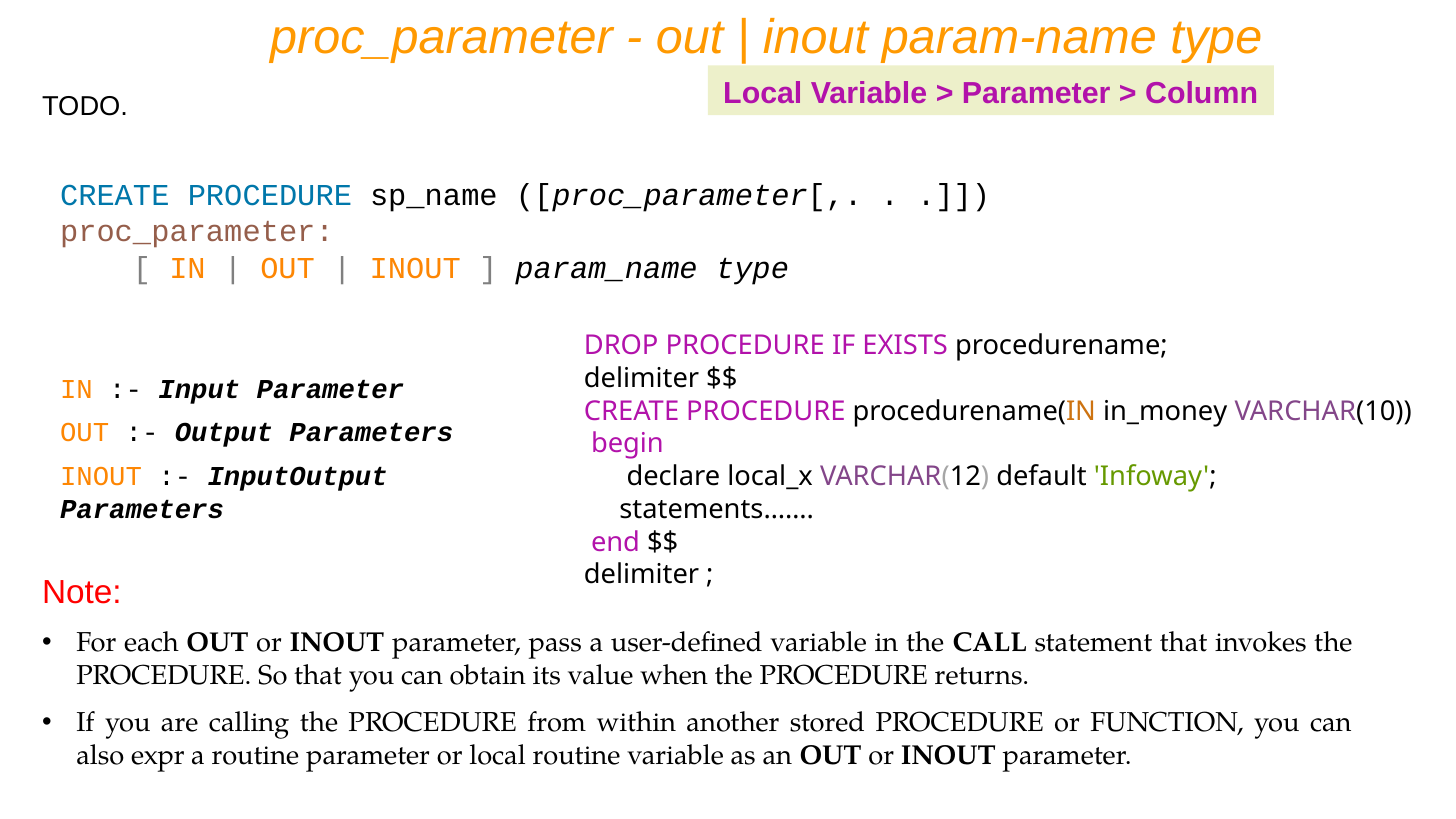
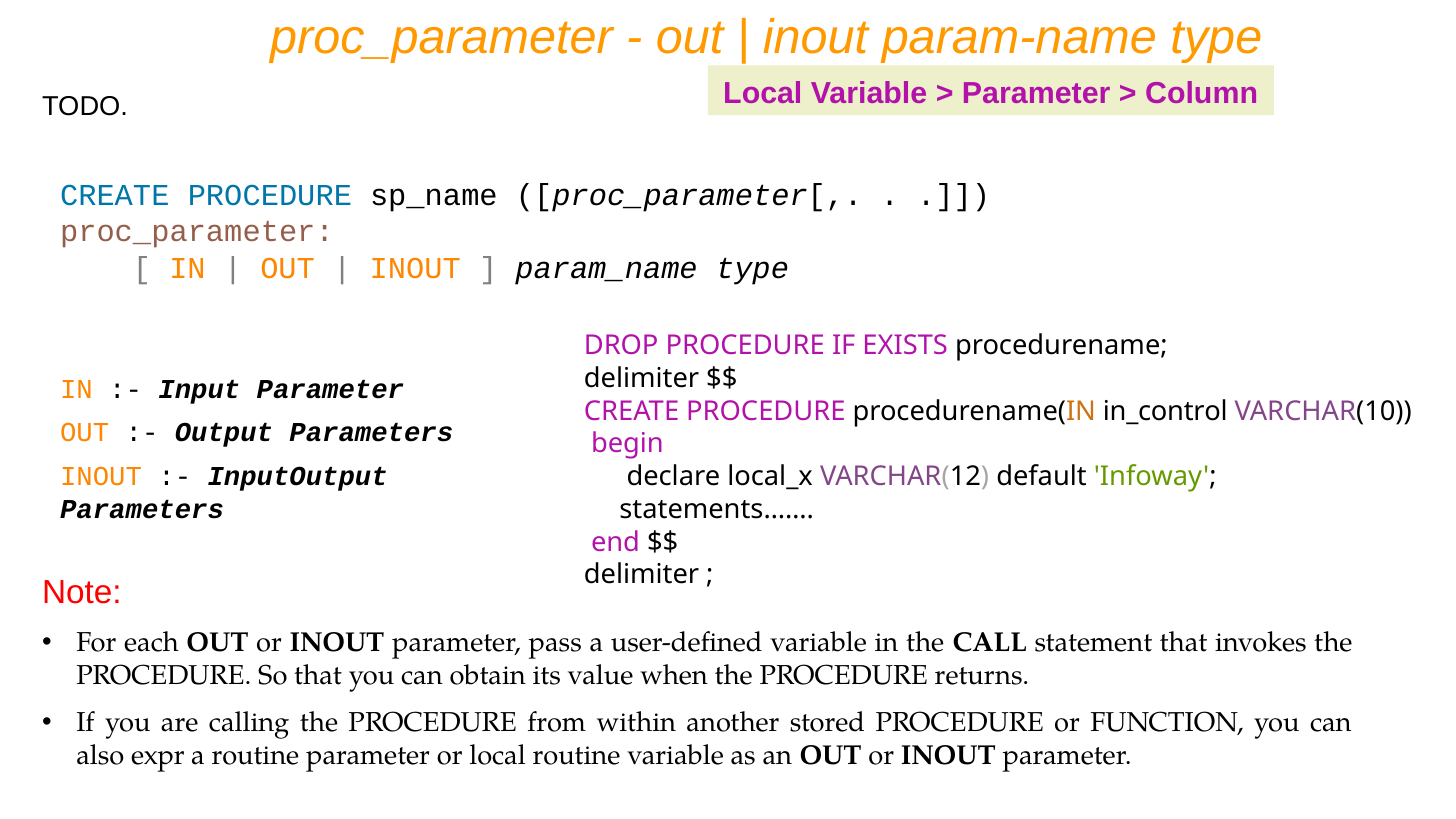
in_money: in_money -> in_control
